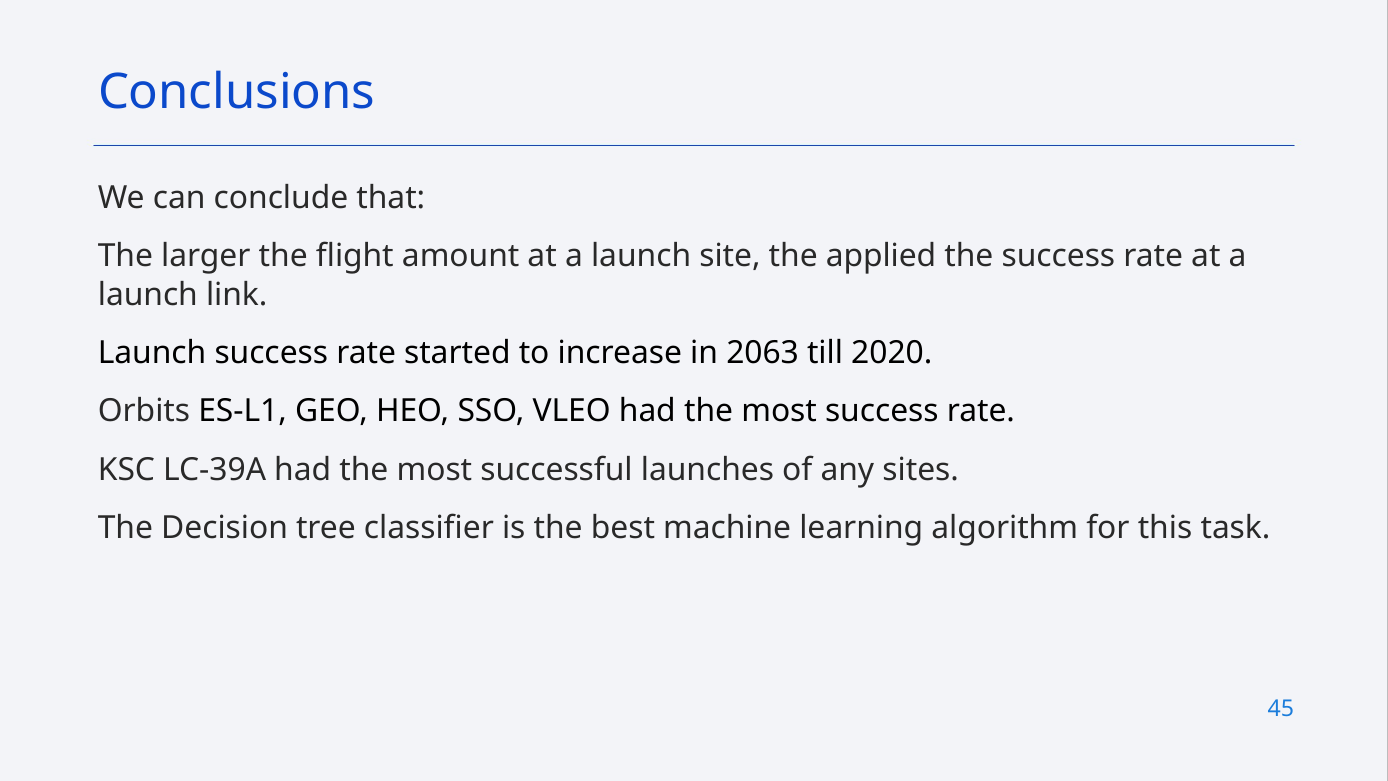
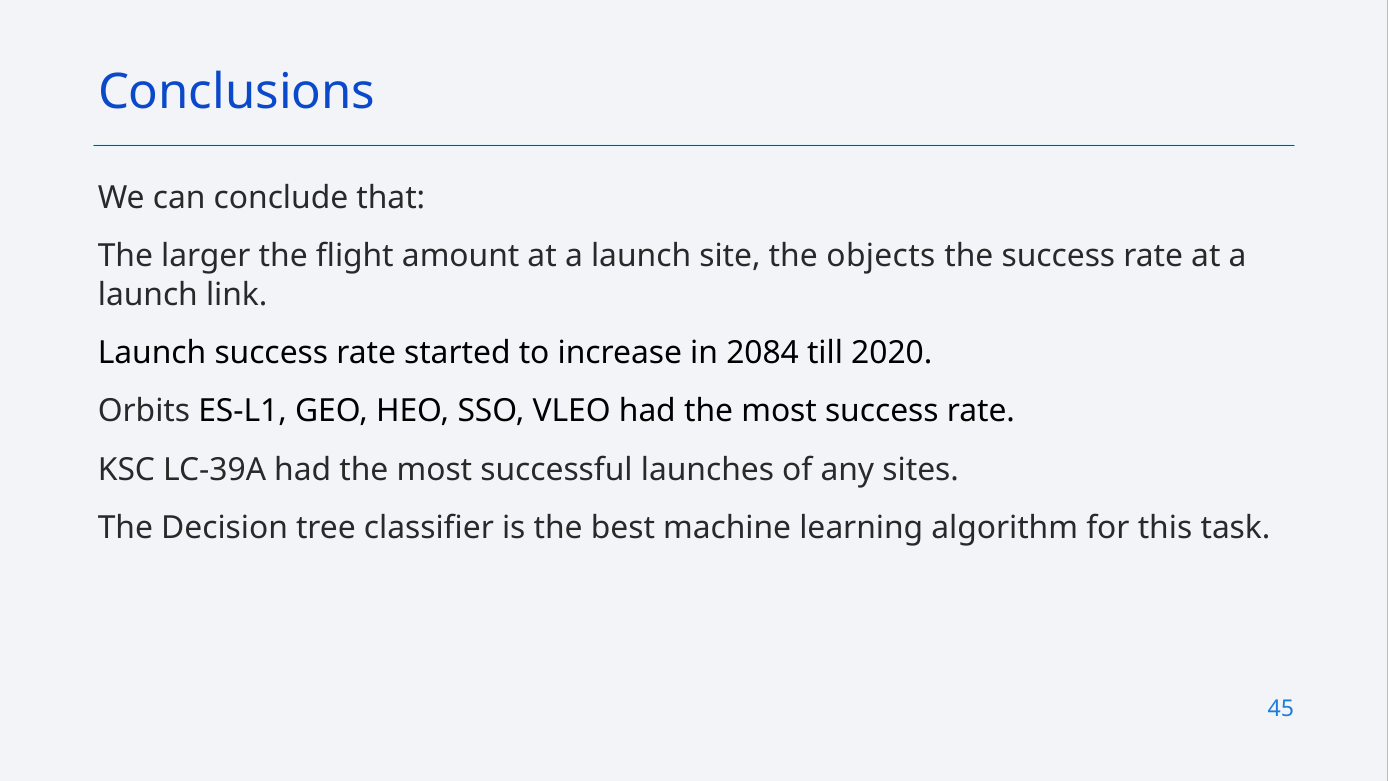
applied: applied -> objects
2063: 2063 -> 2084
